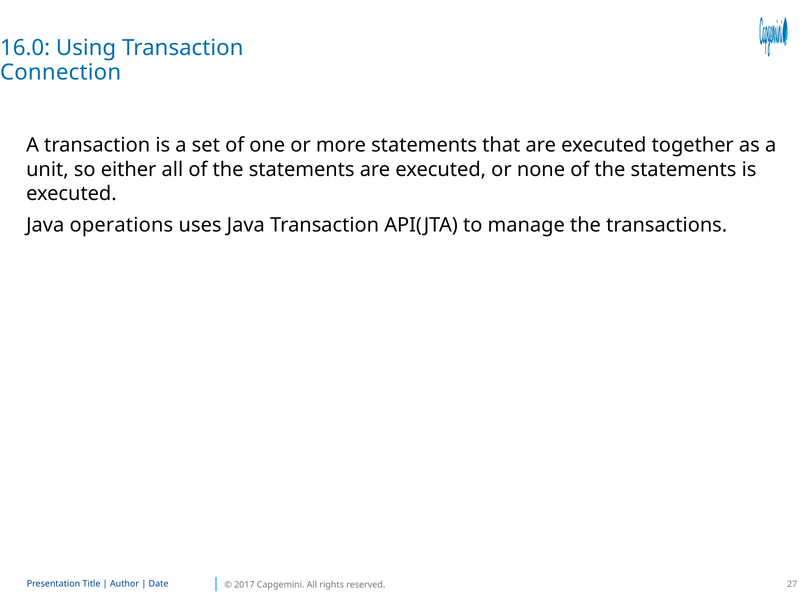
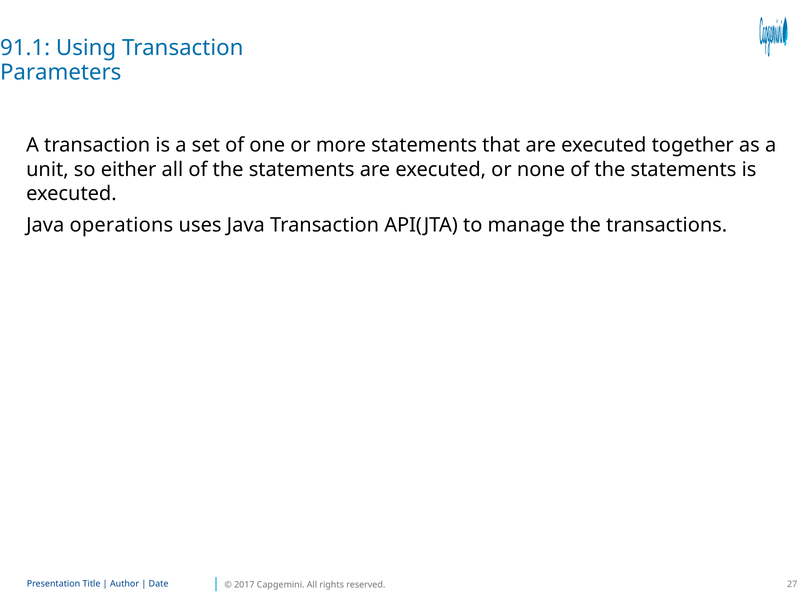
16.0: 16.0 -> 91.1
Connection: Connection -> Parameters
